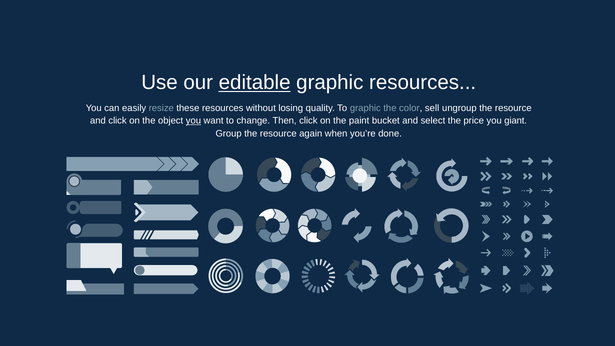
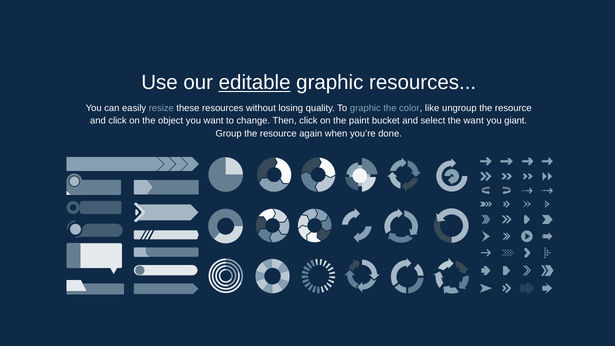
sell: sell -> like
you at (193, 121) underline: present -> none
the price: price -> want
